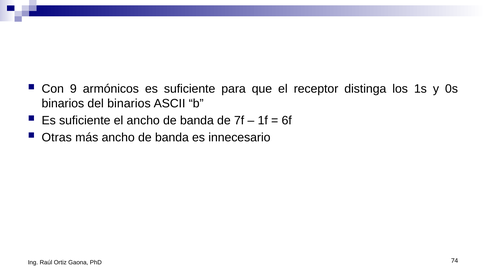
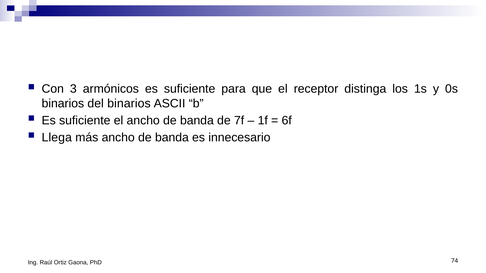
9: 9 -> 3
Otras: Otras -> Llega
